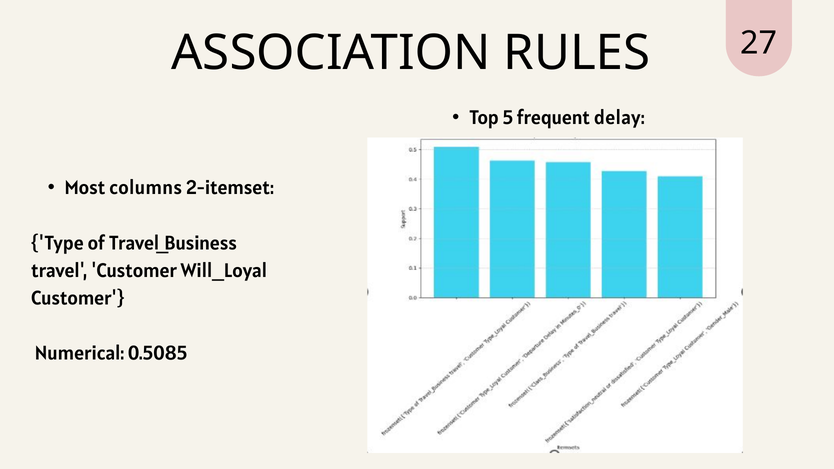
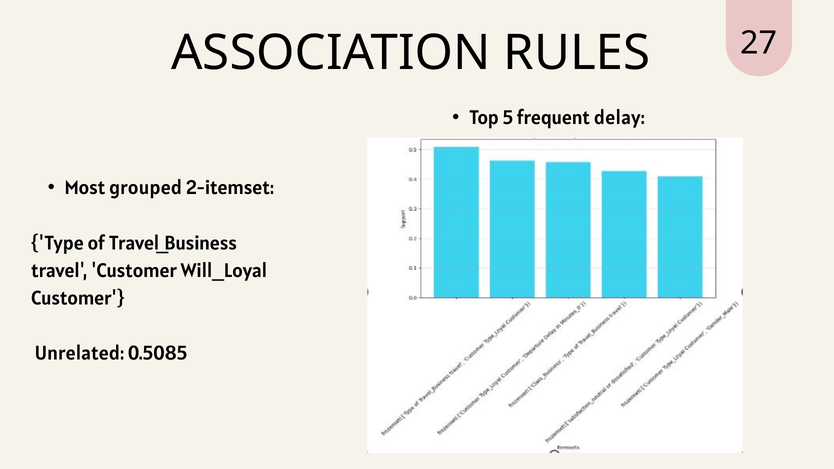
columns: columns -> grouped
Numerical: Numerical -> Unrelated
